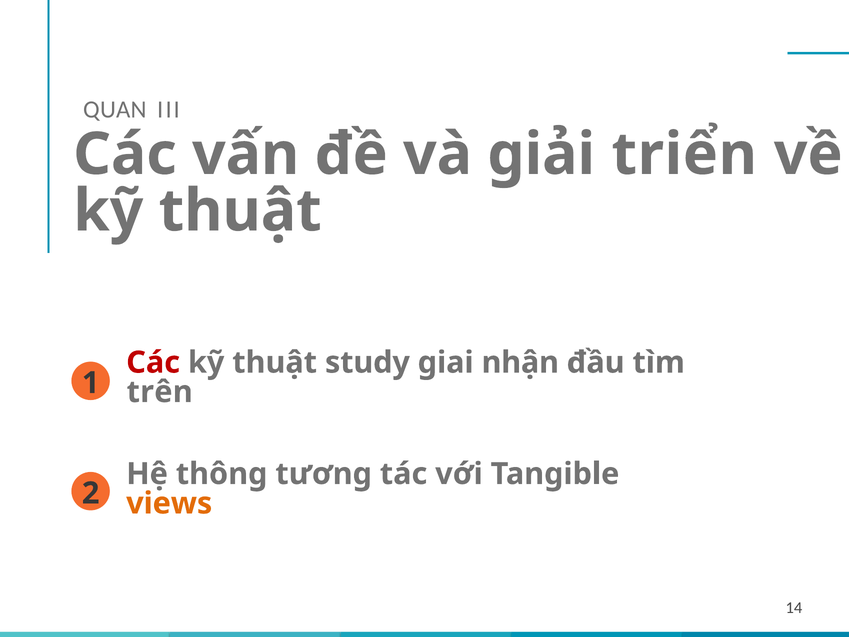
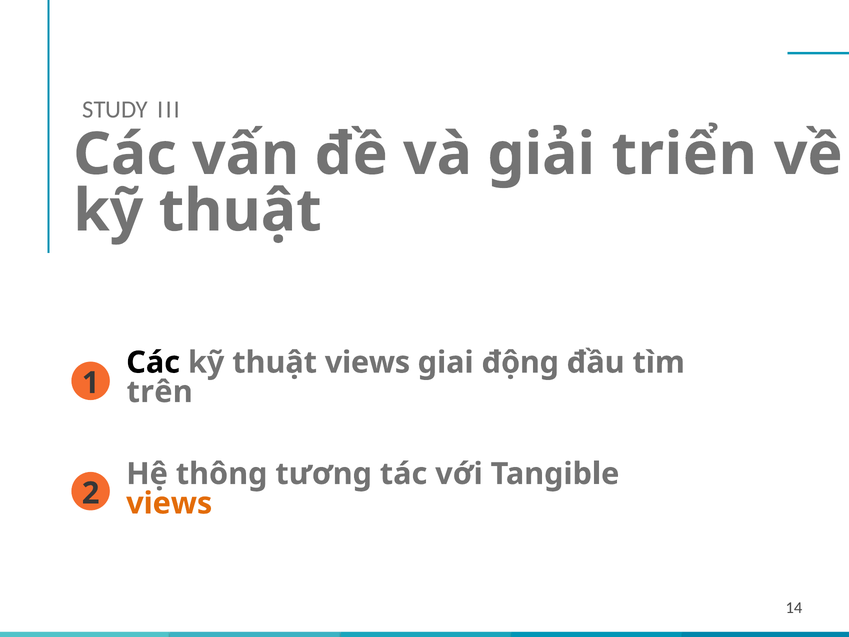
QUAN: QUAN -> STUDY
Các at (153, 362) colour: red -> black
thuật study: study -> views
nhận: nhận -> động
